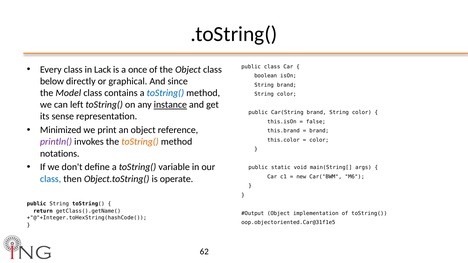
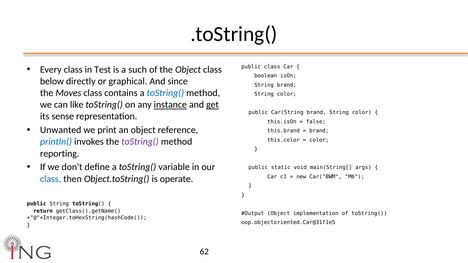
Lack: Lack -> Test
once: once -> such
Model: Model -> Moves
left: left -> like
get underline: none -> present
Minimized: Minimized -> Unwanted
println( colour: purple -> blue
toString( at (140, 142) colour: orange -> purple
notations: notations -> reporting
